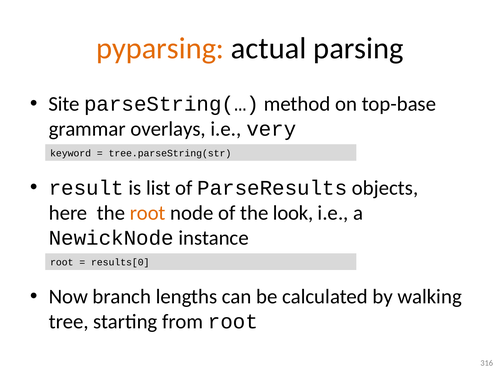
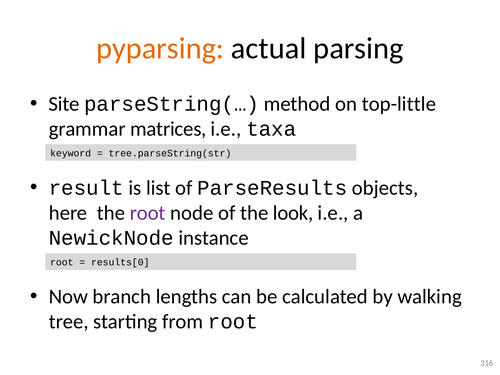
top-base: top-base -> top-little
overlays: overlays -> matrices
very: very -> taxa
root at (148, 213) colour: orange -> purple
